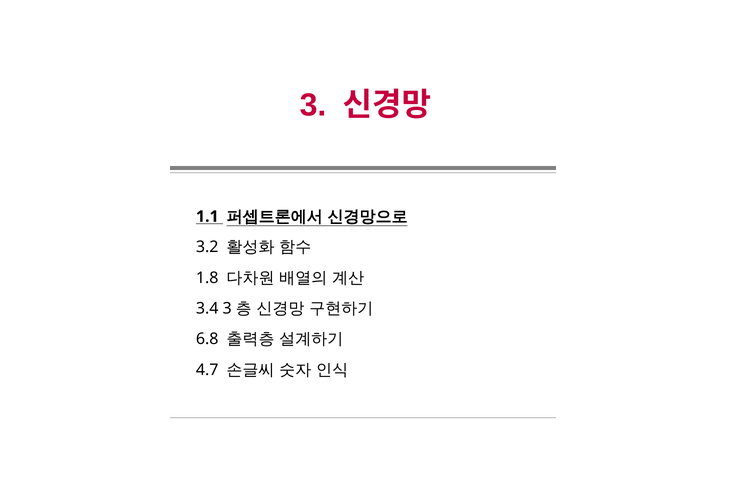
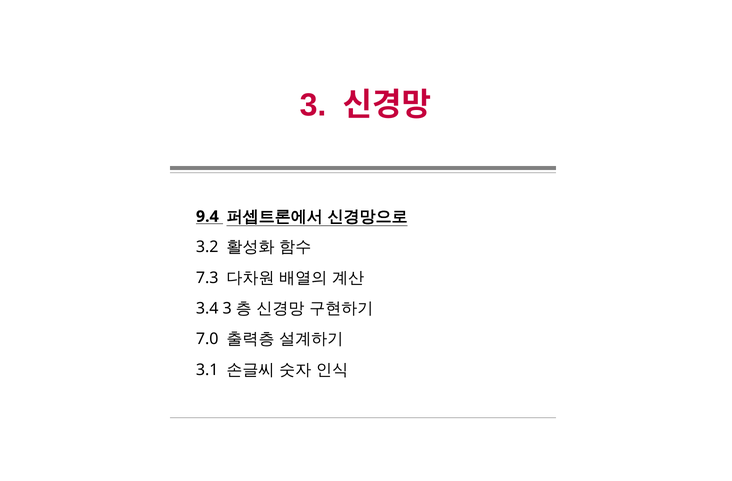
1.1: 1.1 -> 9.4
1.8: 1.8 -> 7.3
6.8: 6.8 -> 7.0
4.7: 4.7 -> 3.1
